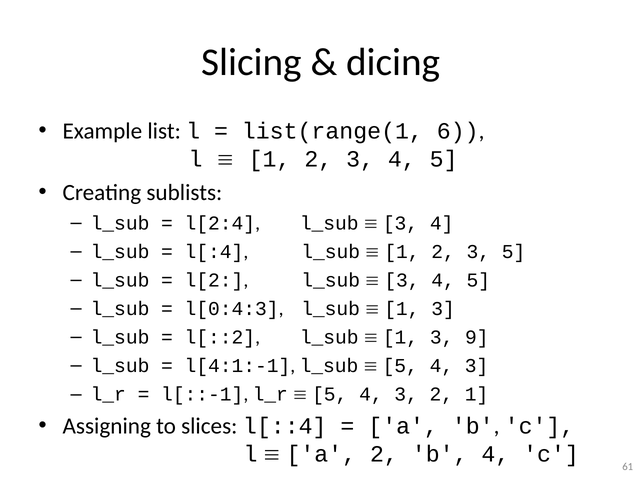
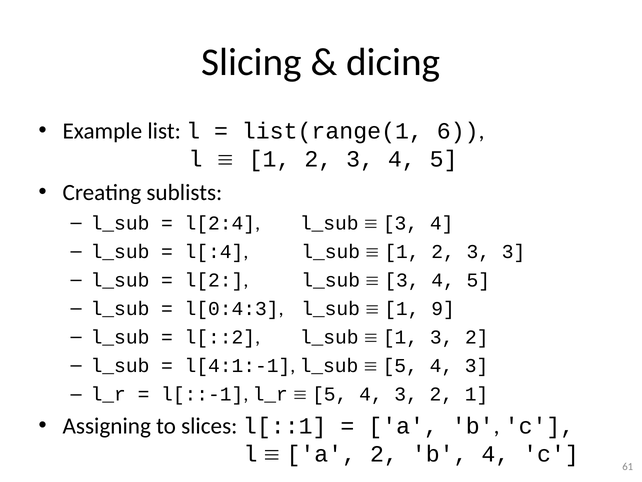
3 5: 5 -> 3
3 at (443, 308): 3 -> 9
1 3 9: 9 -> 2
l[::4: l[::4 -> l[::1
